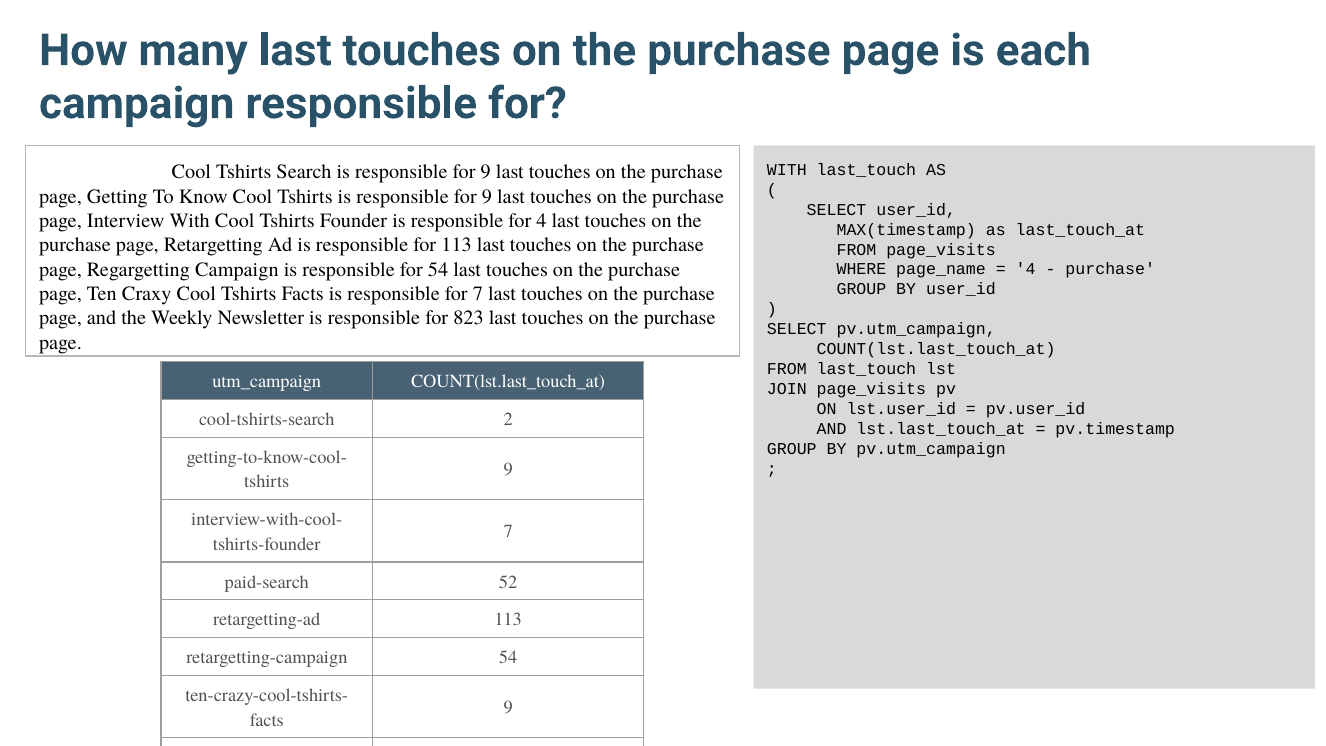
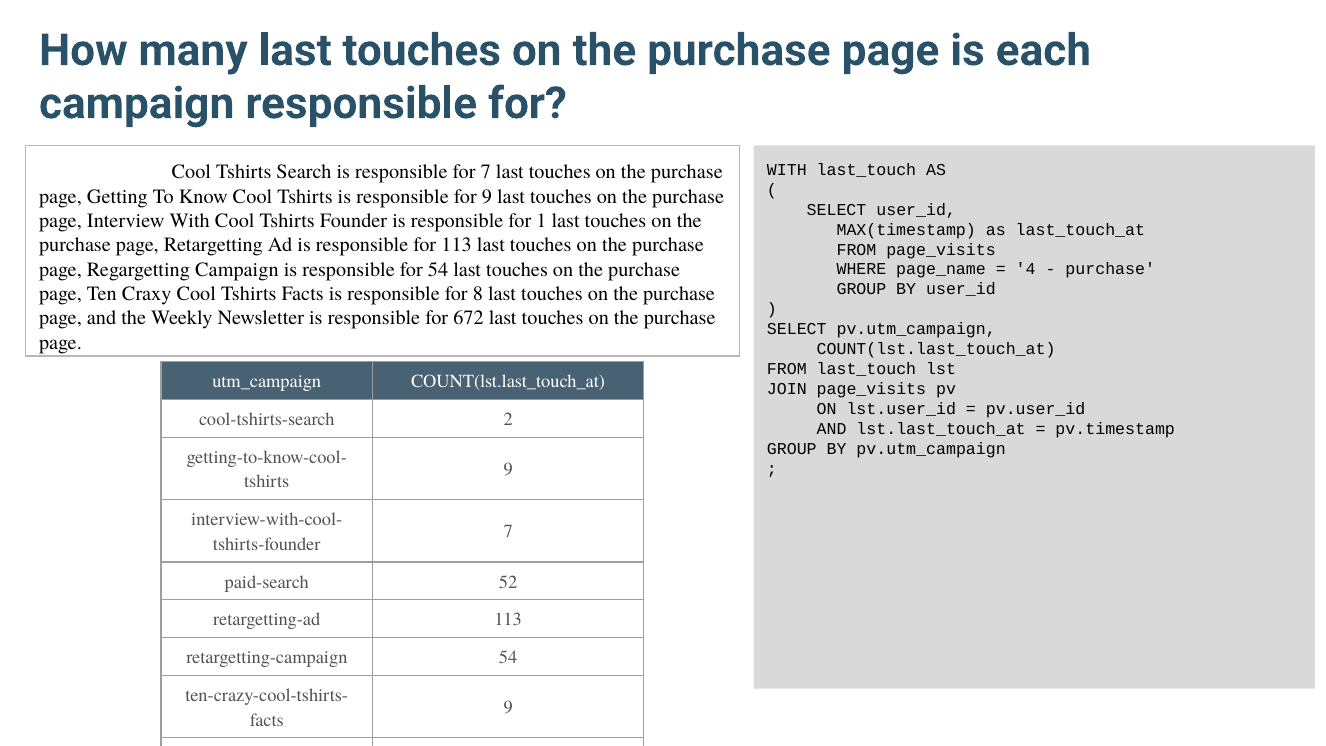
9 at (486, 172): 9 -> 7
for 4: 4 -> 1
for 7: 7 -> 8
823: 823 -> 672
